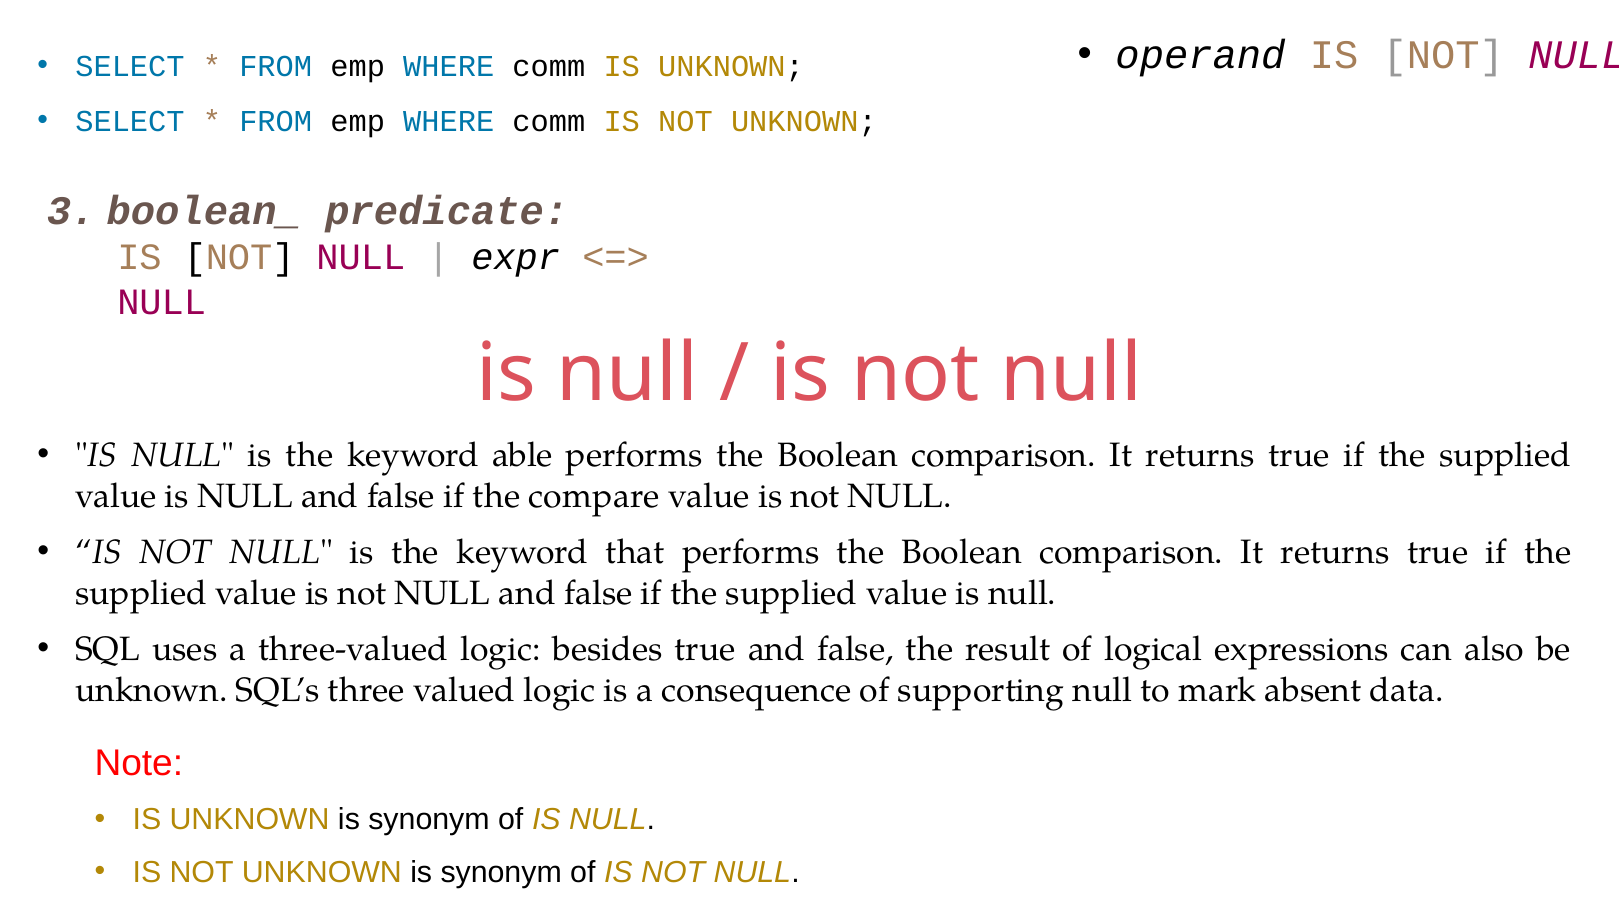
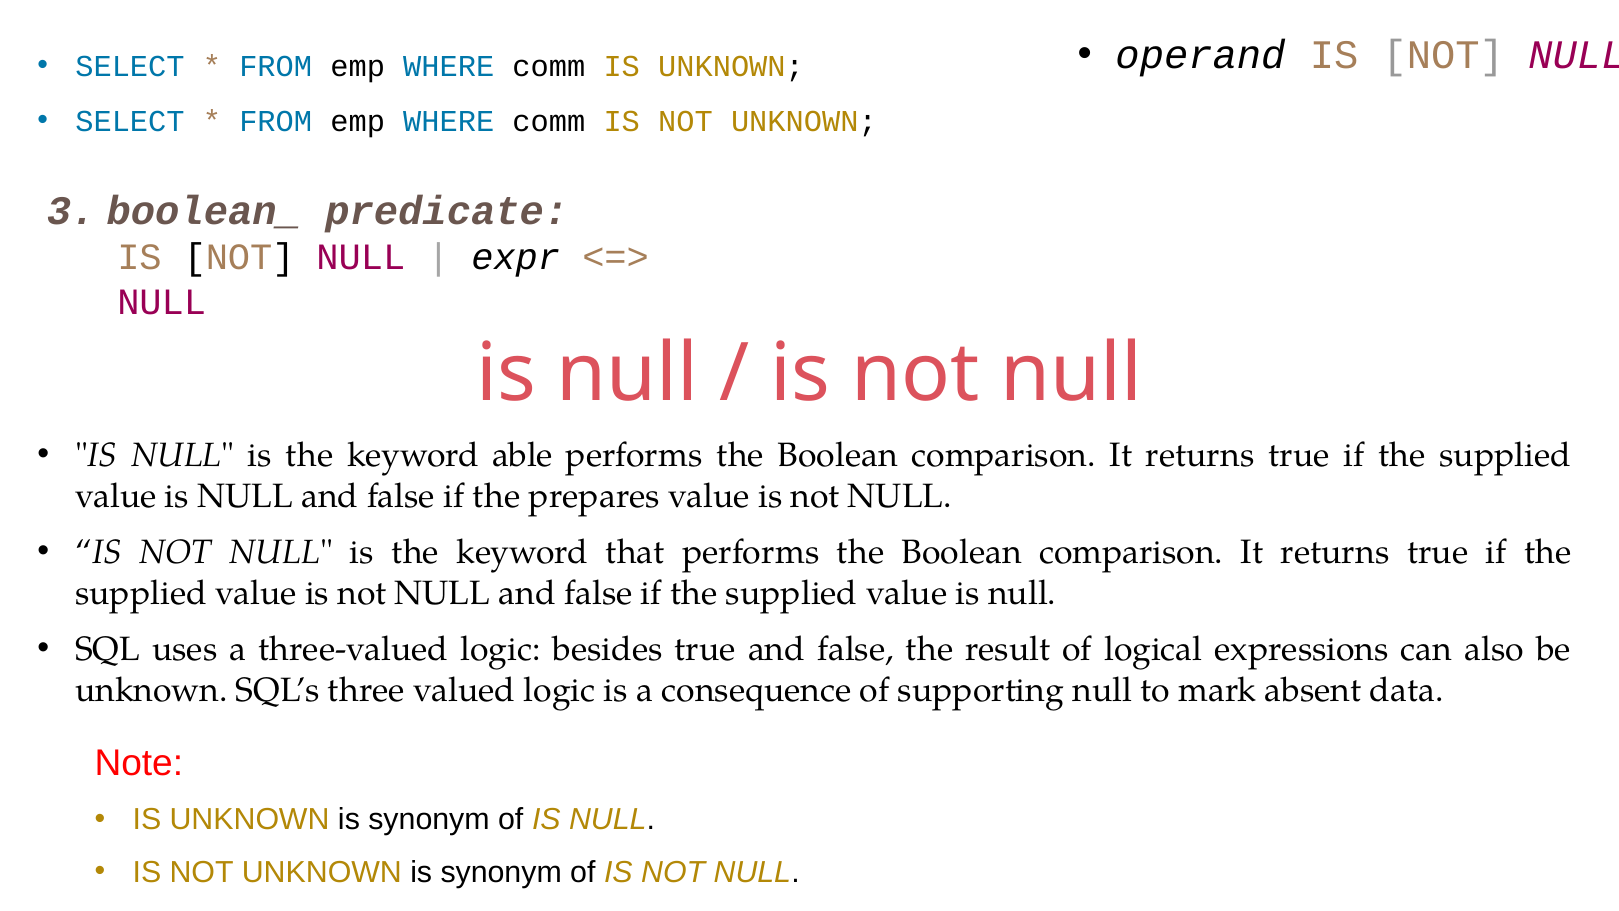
compare: compare -> prepares
